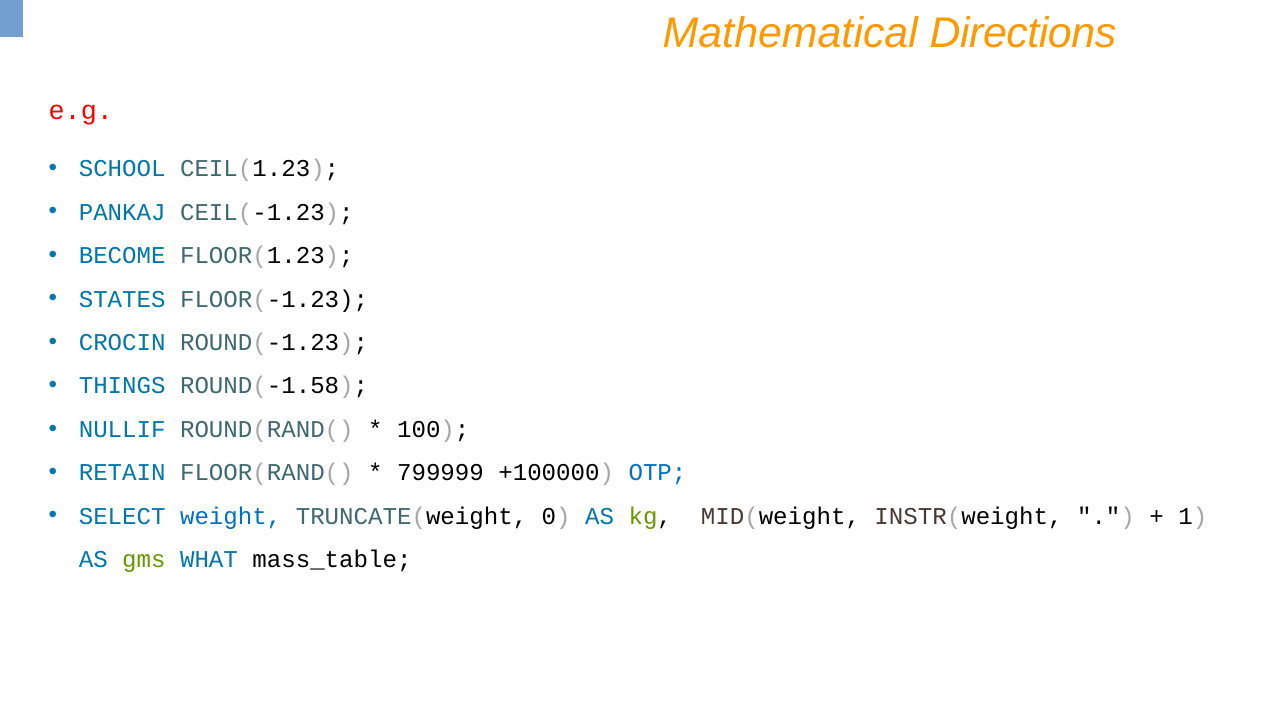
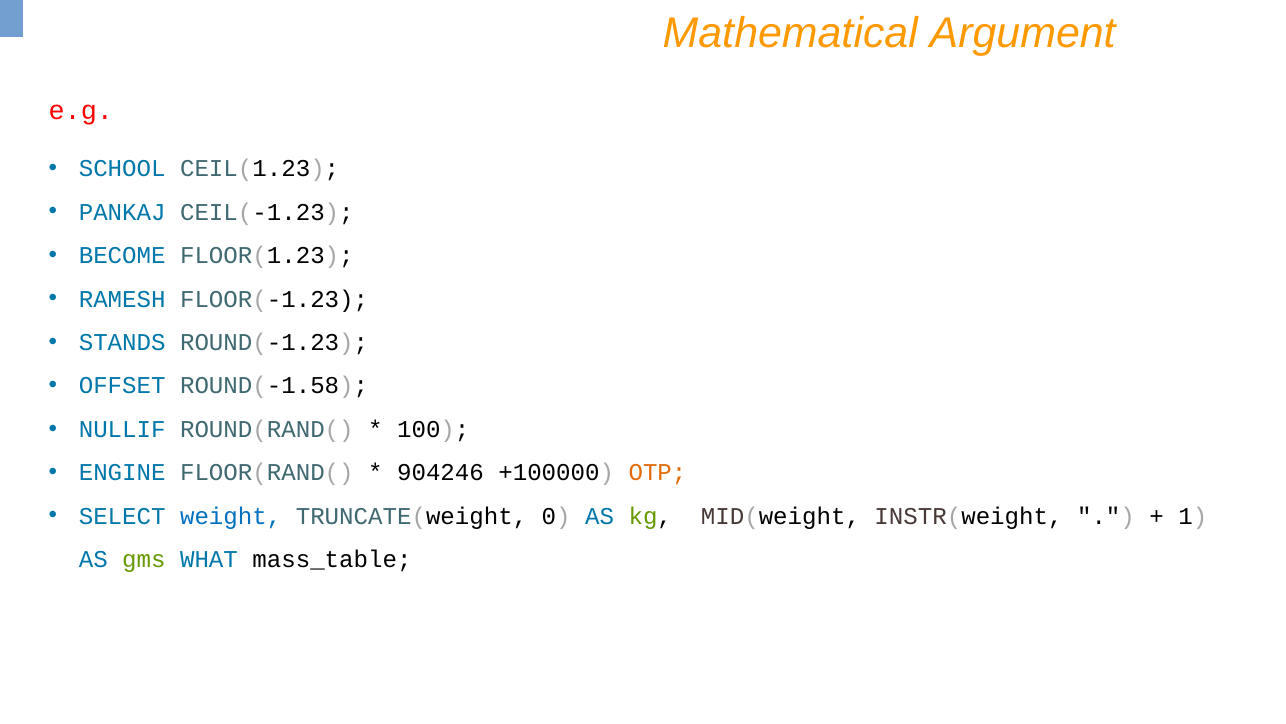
Directions: Directions -> Argument
STATES: STATES -> RAMESH
CROCIN: CROCIN -> STANDS
THINGS: THINGS -> OFFSET
RETAIN: RETAIN -> ENGINE
799999: 799999 -> 904246
OTP colour: blue -> orange
